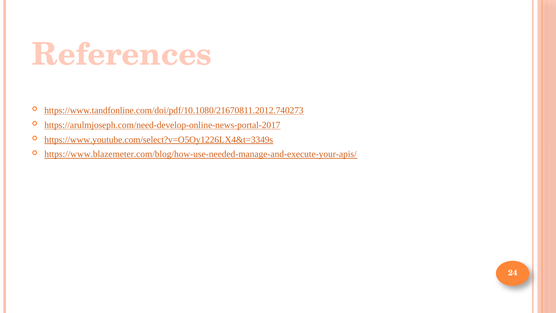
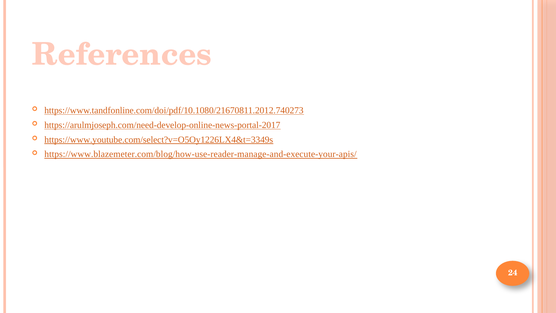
https://www.blazemeter.com/blog/how-use-needed-manage-and-execute-your-apis/: https://www.blazemeter.com/blog/how-use-needed-manage-and-execute-your-apis/ -> https://www.blazemeter.com/blog/how-use-reader-manage-and-execute-your-apis/
